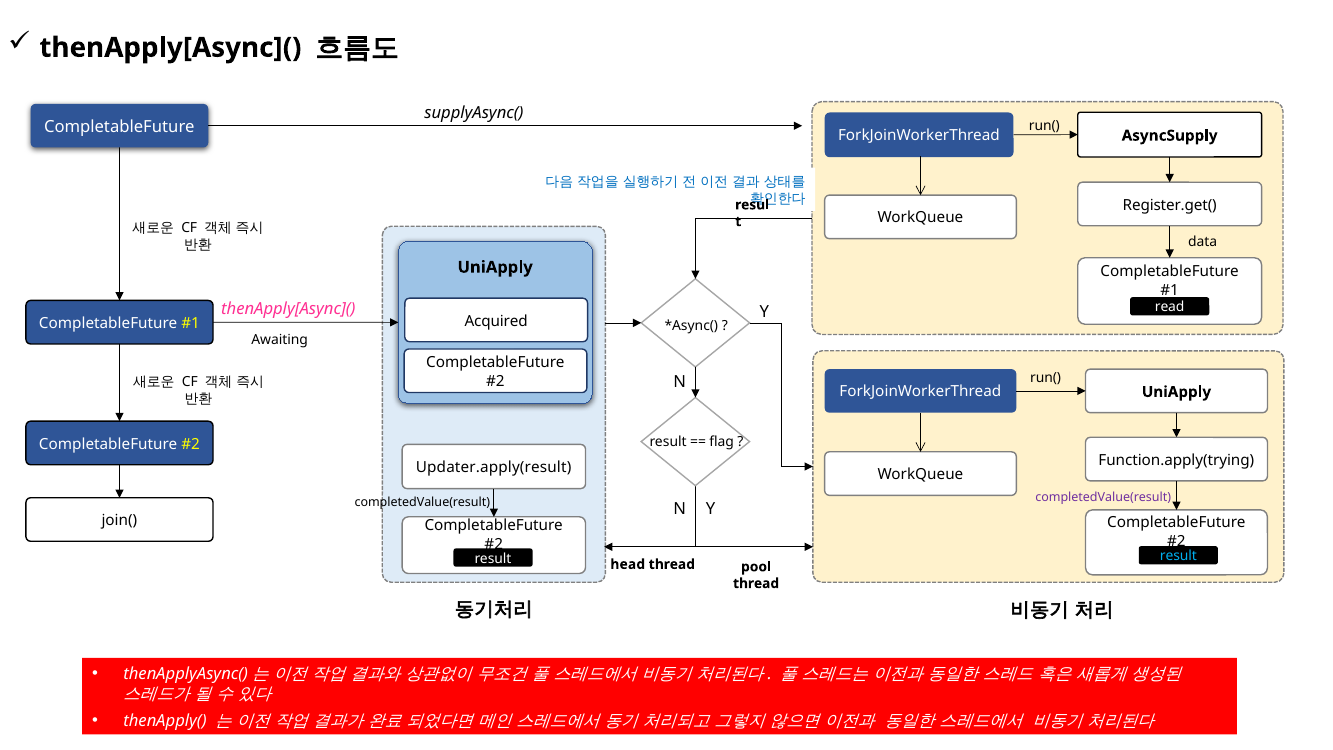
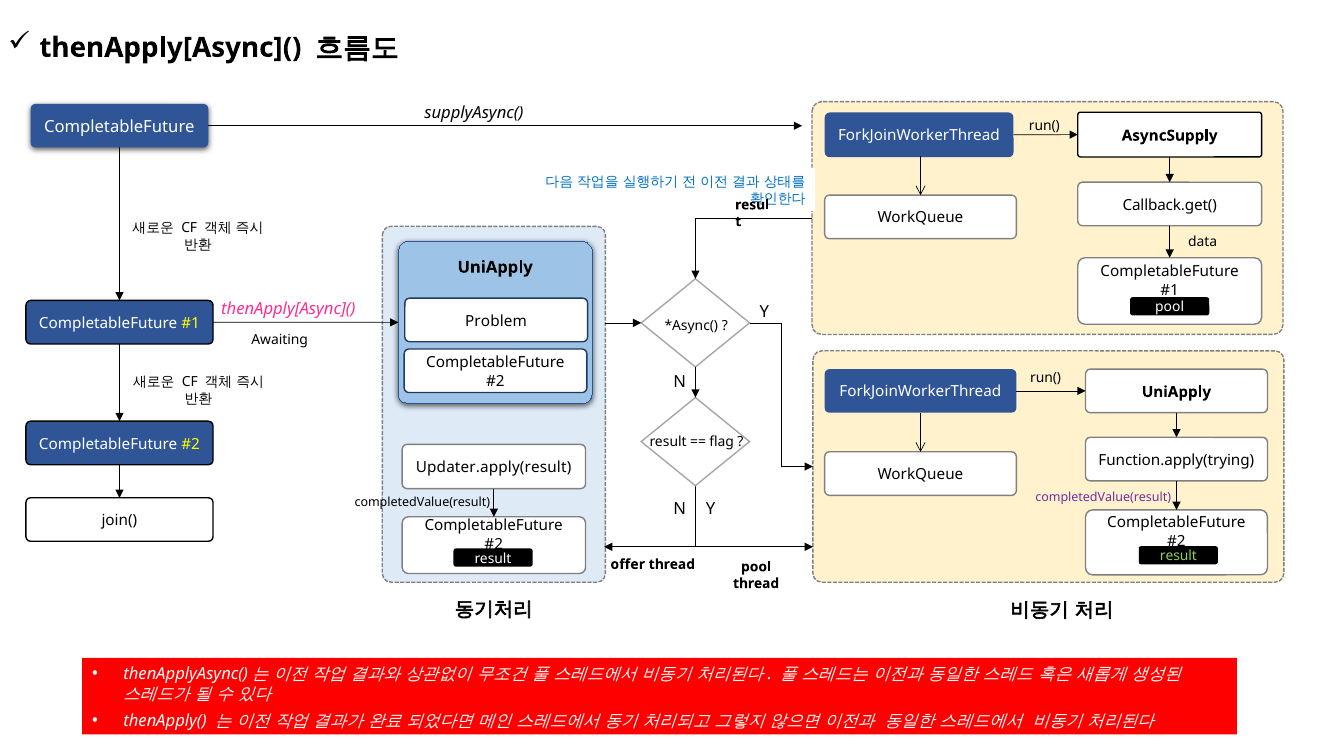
Register.get(: Register.get( -> Callback.get(
read at (1170, 307): read -> pool
Acquired: Acquired -> Problem
result at (1178, 556) colour: light blue -> light green
head: head -> offer
